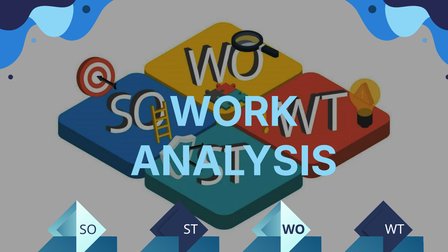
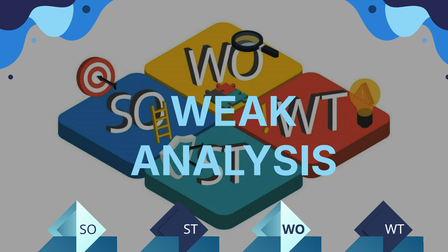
WORK: WORK -> WEAK
